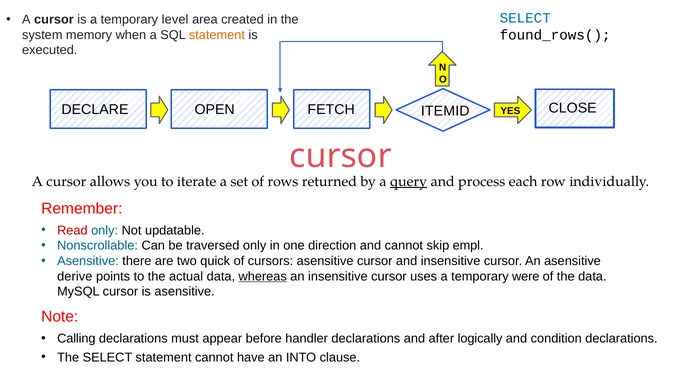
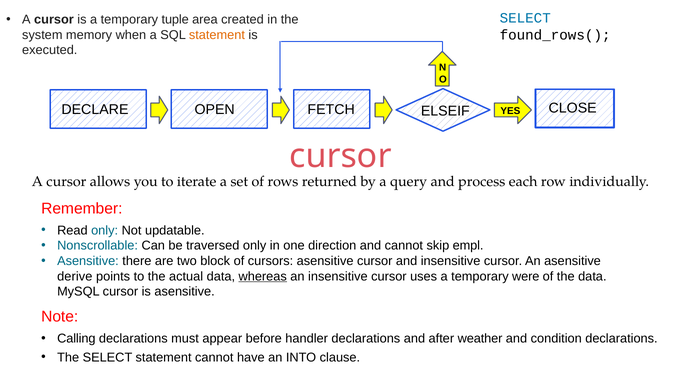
level: level -> tuple
ITEMID: ITEMID -> ELSEIF
query underline: present -> none
Read colour: red -> black
quick: quick -> block
logically: logically -> weather
